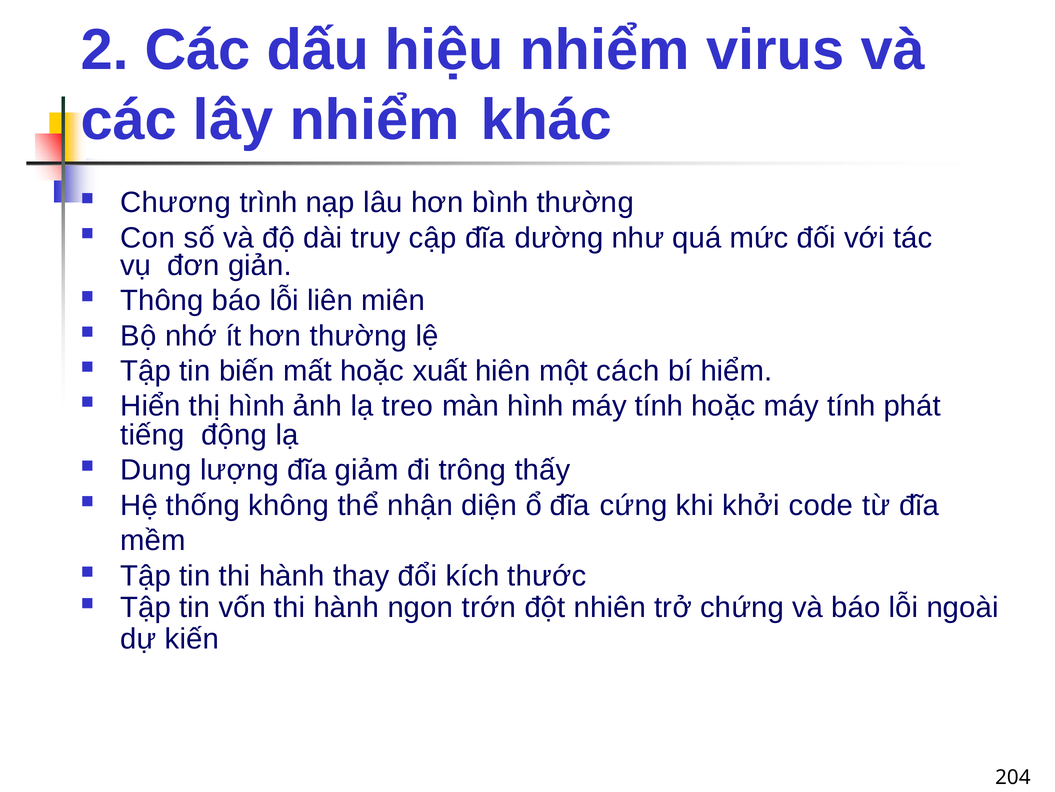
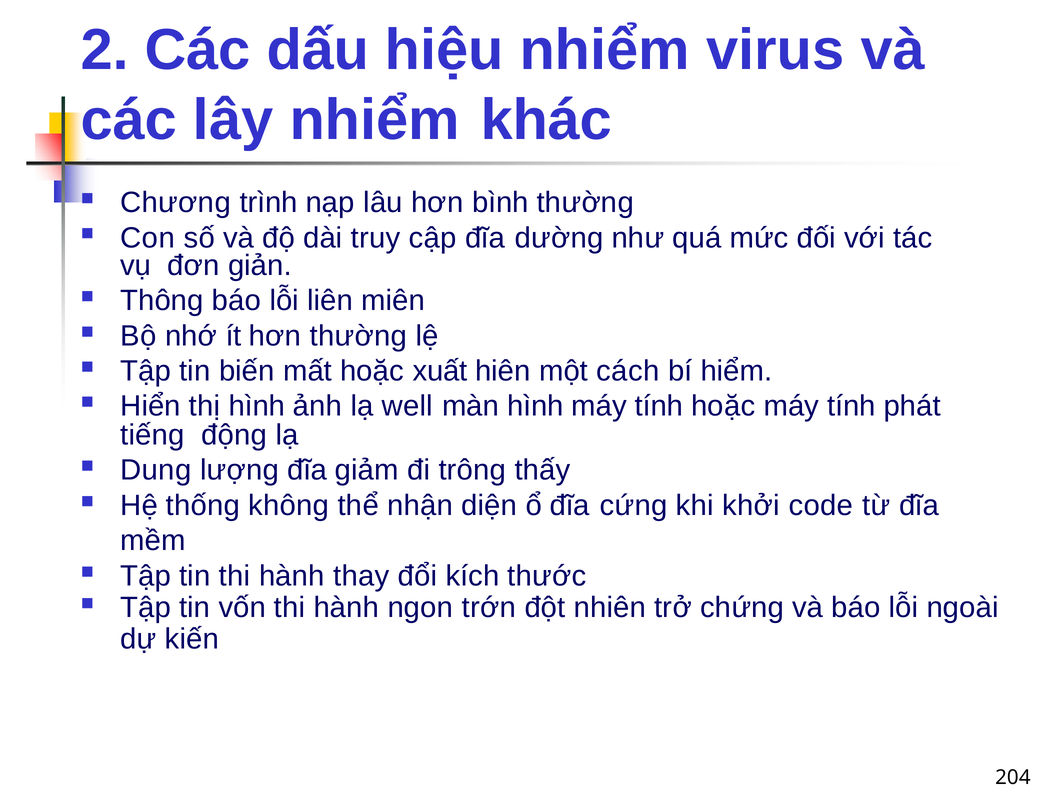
treo: treo -> well
